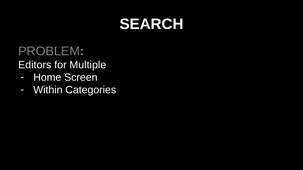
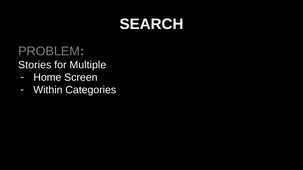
Editors: Editors -> Stories
